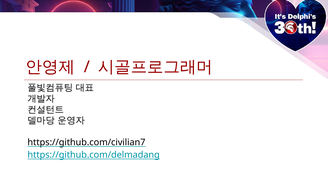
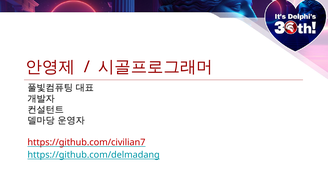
https://github.com/civilian7 colour: black -> red
